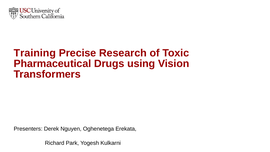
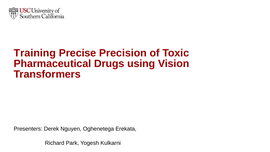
Research: Research -> Precision
